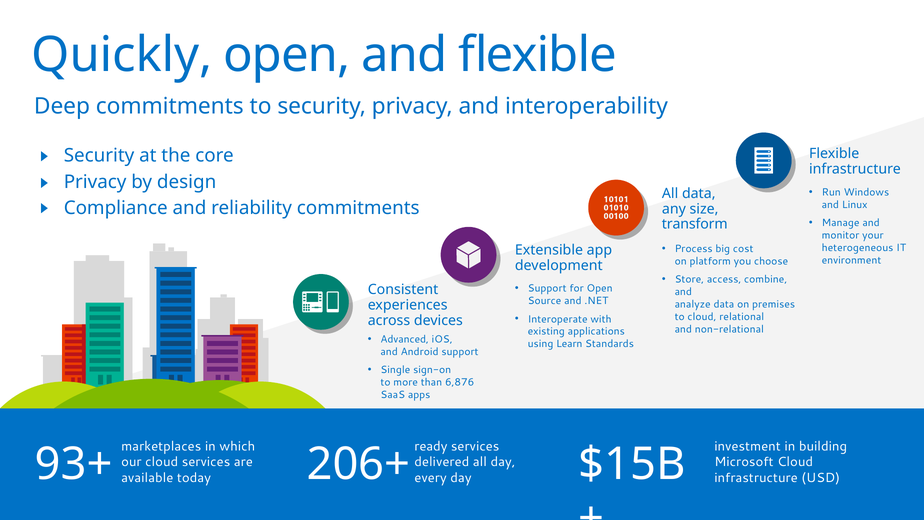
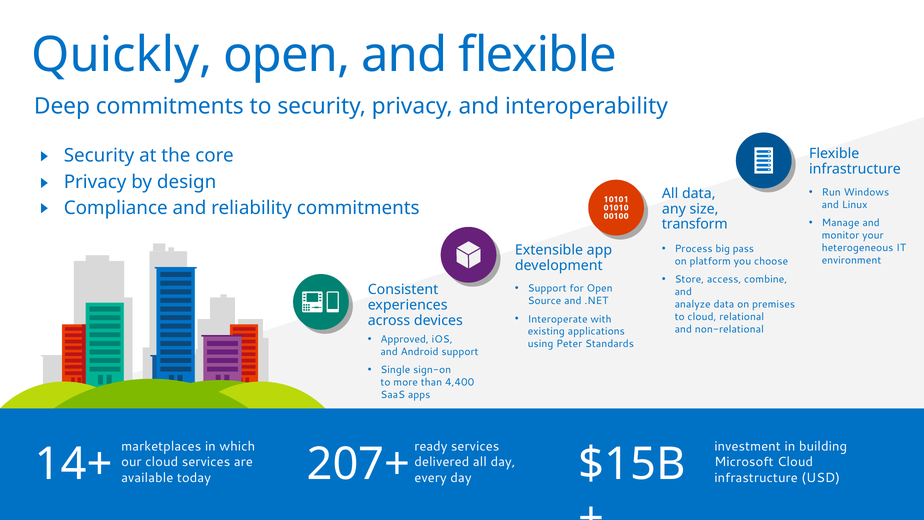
cost: cost -> pass
Advanced: Advanced -> Approved
Learn: Learn -> Peter
6,876: 6,876 -> 4,400
93+: 93+ -> 14+
206+: 206+ -> 207+
